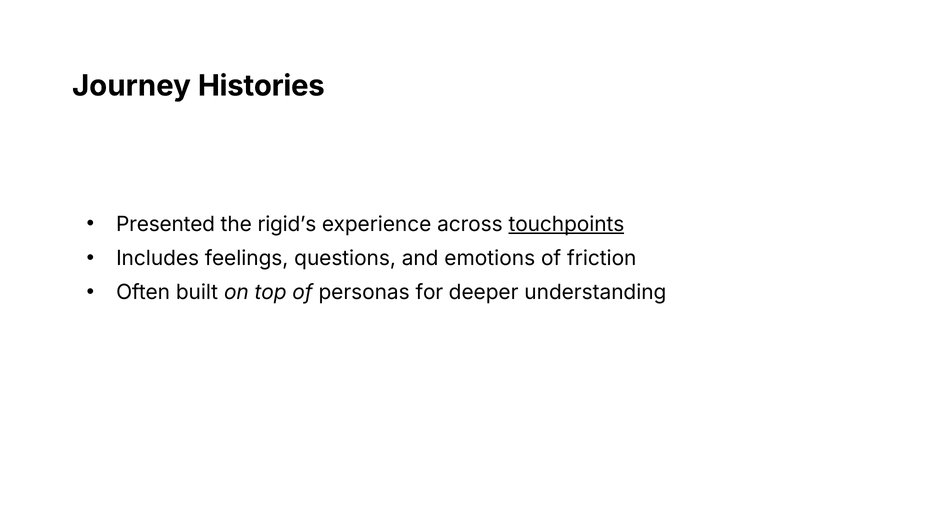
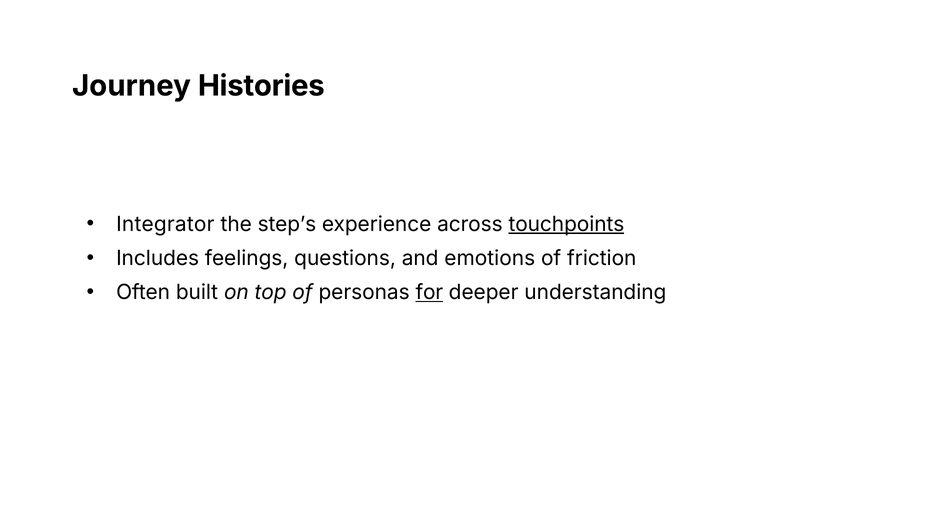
Presented: Presented -> Integrator
rigid’s: rigid’s -> step’s
for underline: none -> present
